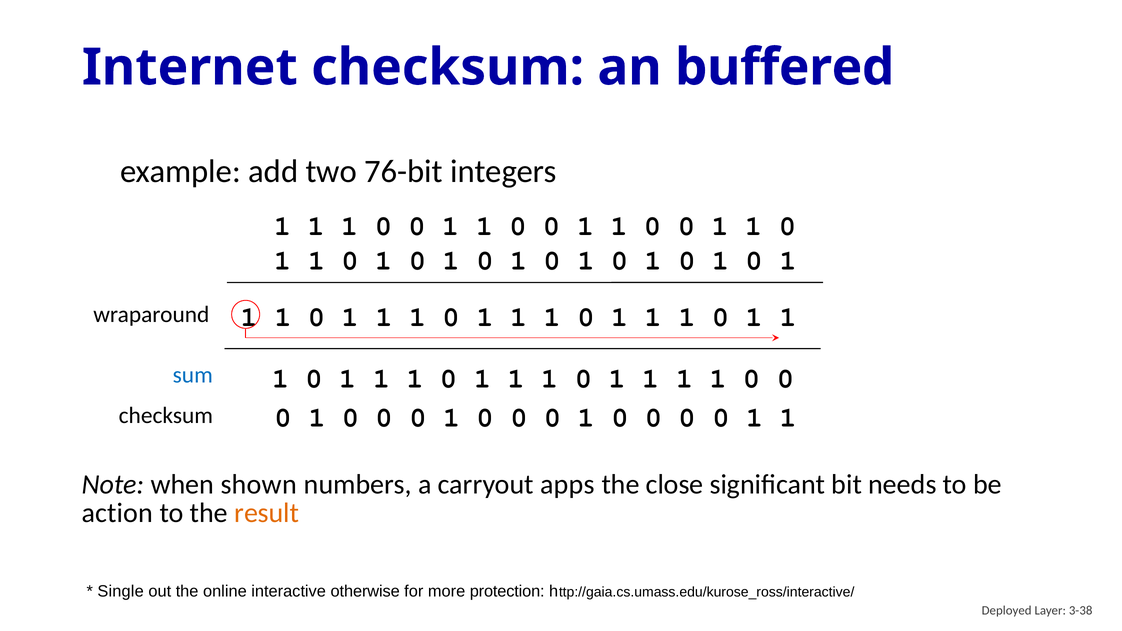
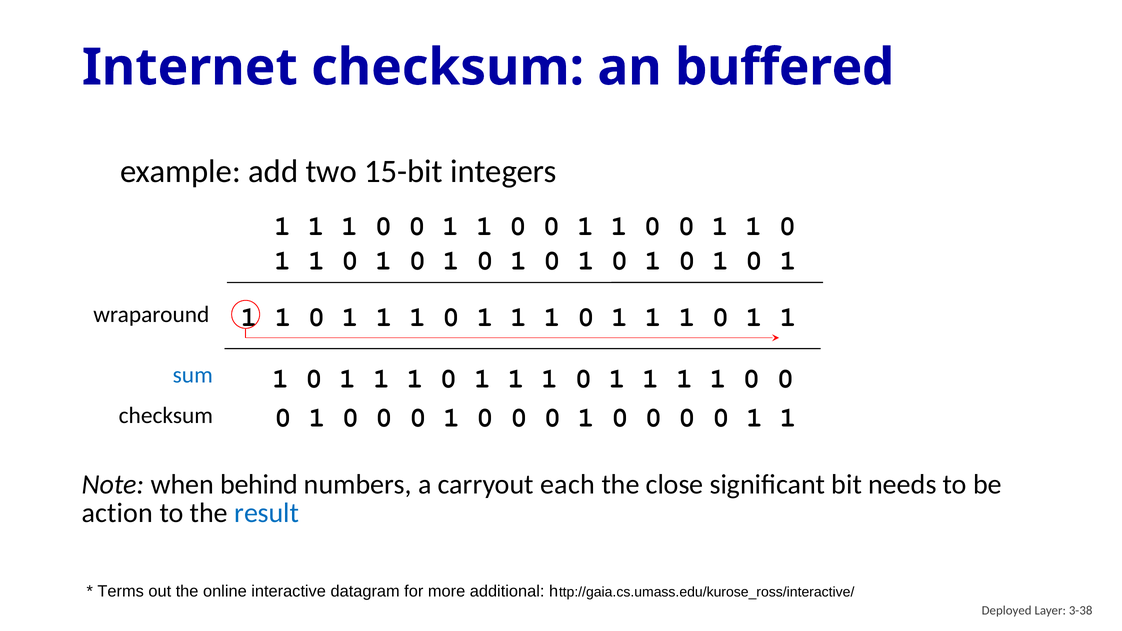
76-bit: 76-bit -> 15-bit
shown: shown -> behind
apps: apps -> each
result colour: orange -> blue
Single: Single -> Terms
otherwise: otherwise -> datagram
protection: protection -> additional
